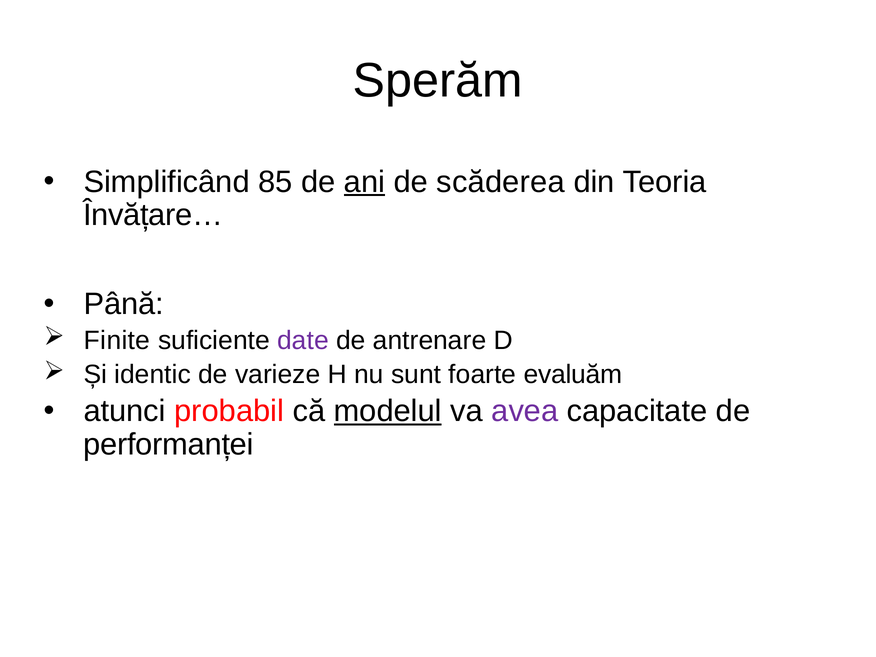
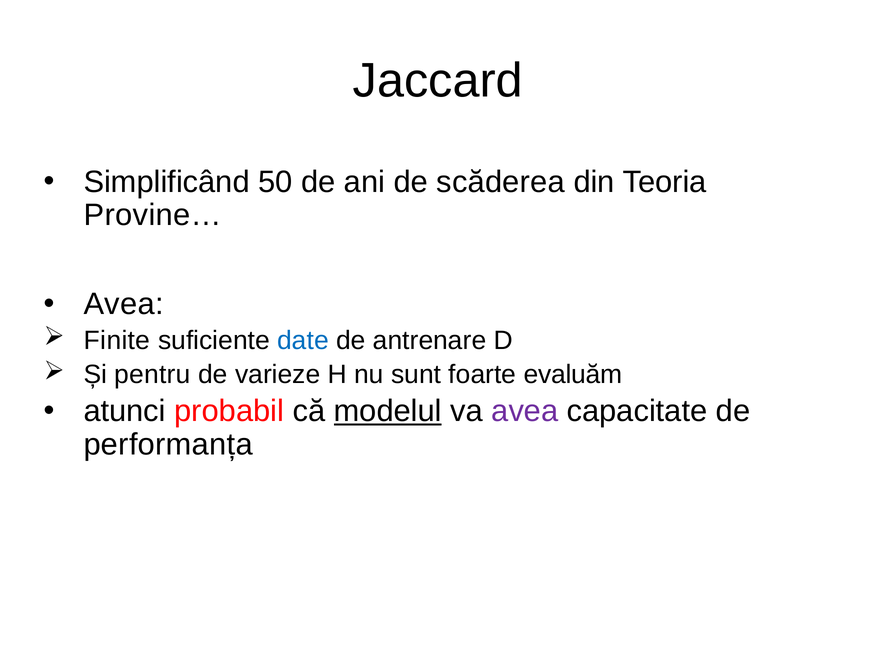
Sperăm: Sperăm -> Jaccard
85: 85 -> 50
ani underline: present -> none
Învățare…: Învățare… -> Provine…
Până at (124, 304): Până -> Avea
date colour: purple -> blue
identic: identic -> pentru
performanței: performanței -> performanța
